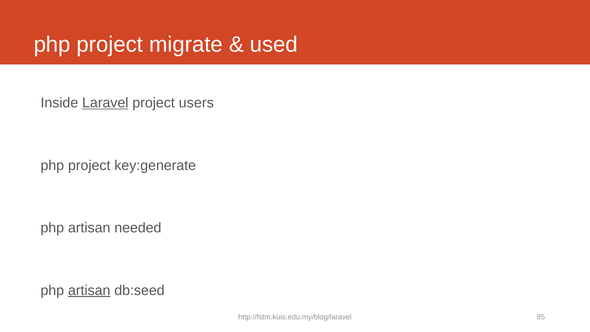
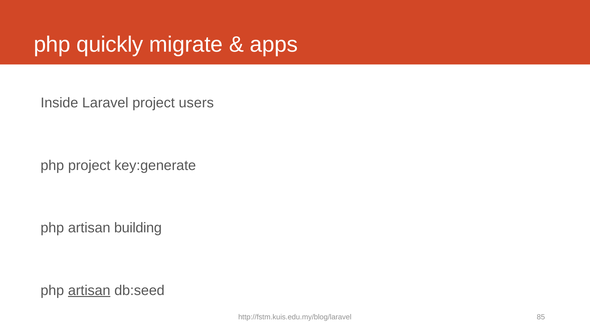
project at (110, 45): project -> quickly
used: used -> apps
Laravel underline: present -> none
needed: needed -> building
